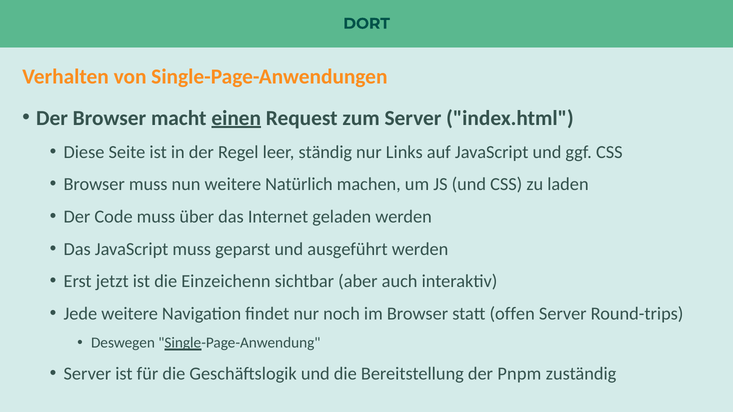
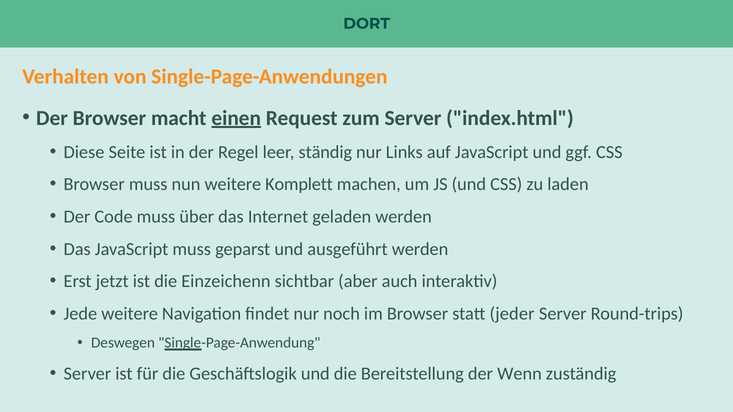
Natürlich: Natürlich -> Komplett
offen: offen -> jeder
Pnpm: Pnpm -> Wenn
